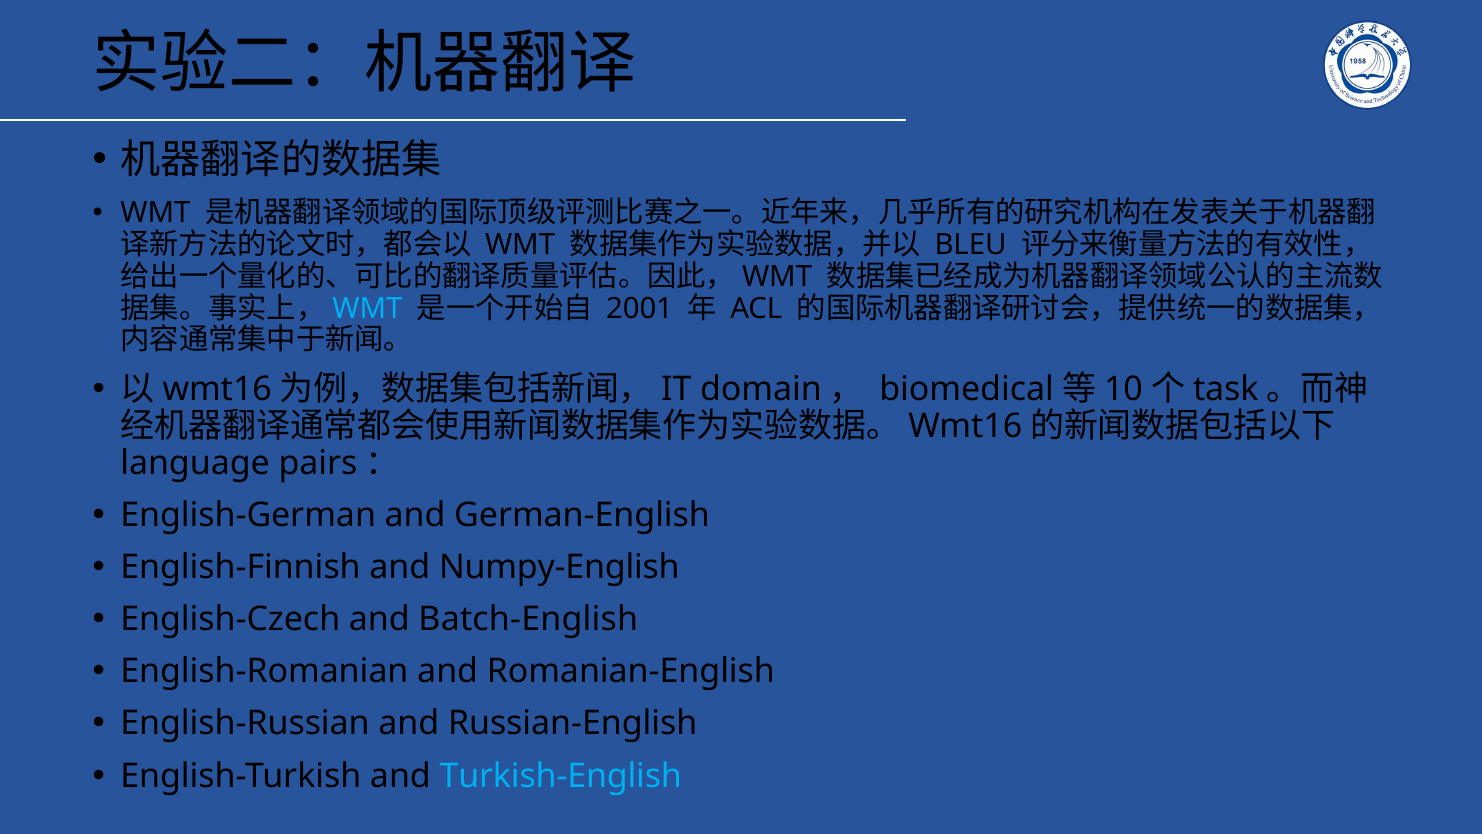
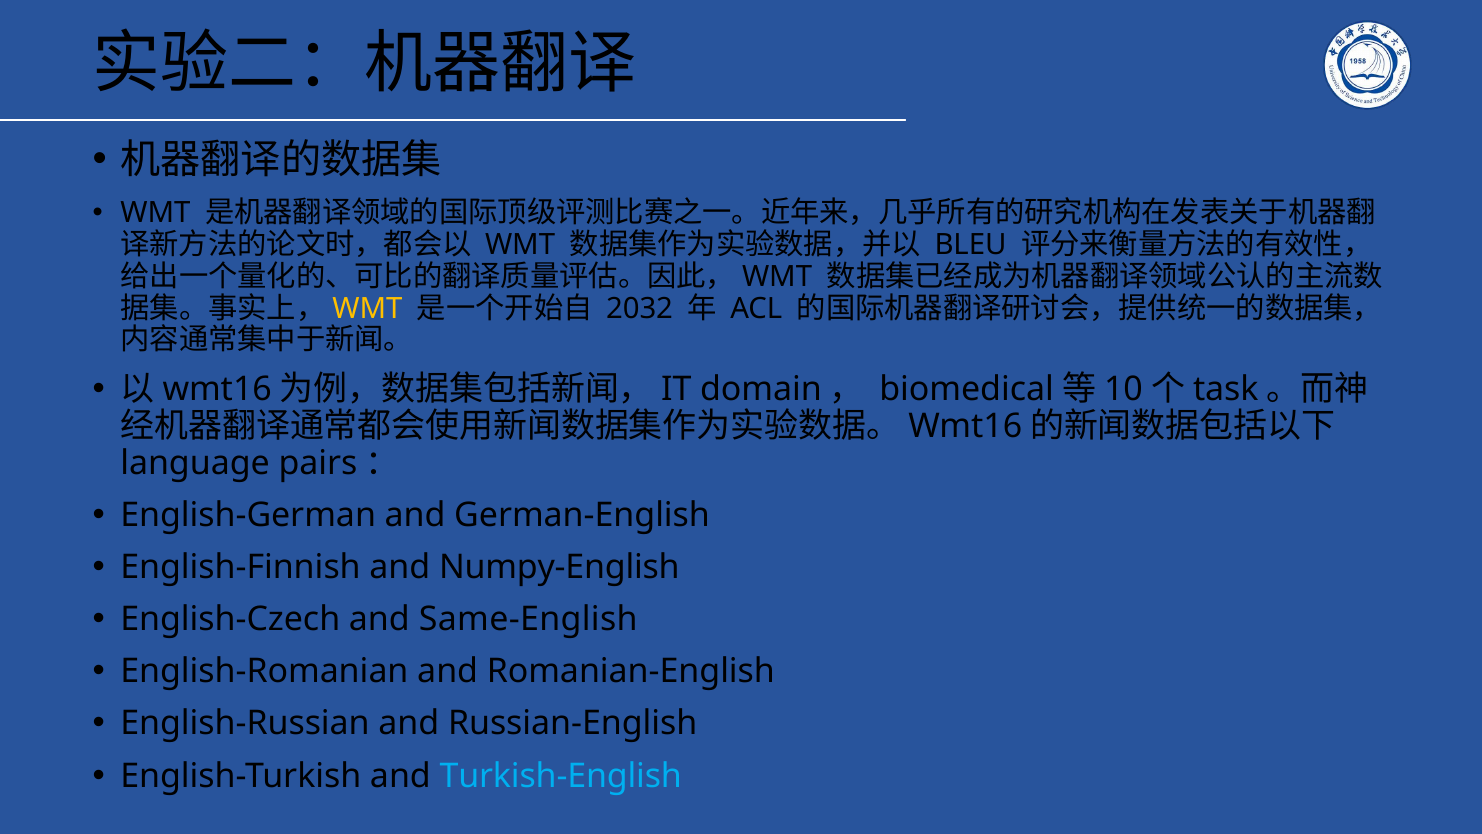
WMT at (367, 308) colour: light blue -> yellow
2001: 2001 -> 2032
Batch-English: Batch-English -> Same-English
